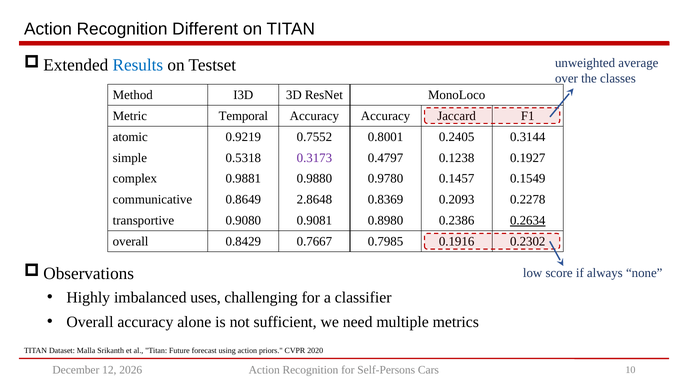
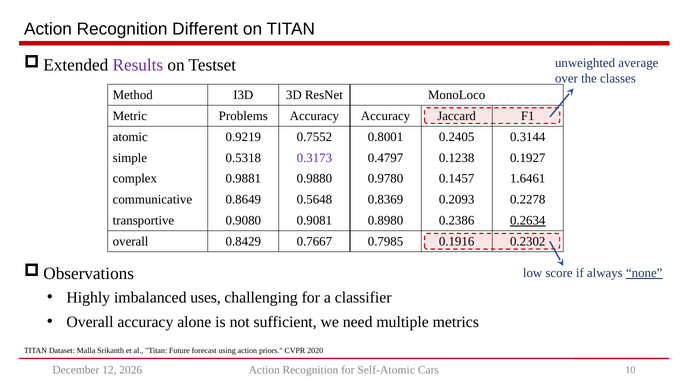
Results colour: blue -> purple
Temporal: Temporal -> Problems
0.1549: 0.1549 -> 1.6461
2.8648: 2.8648 -> 0.5648
none underline: none -> present
Self-Persons: Self-Persons -> Self-Atomic
